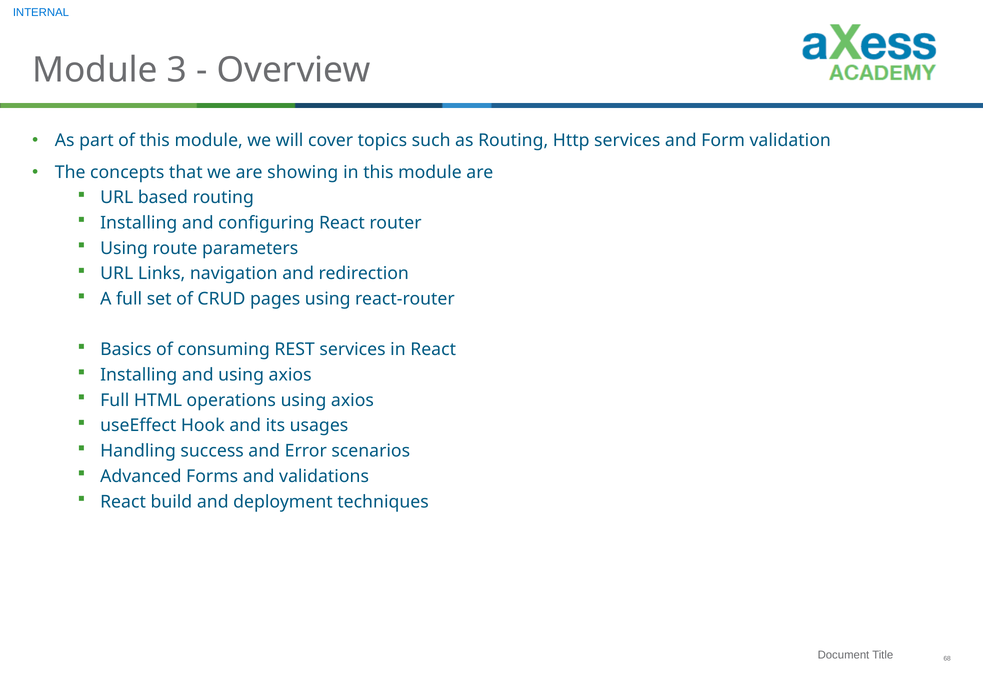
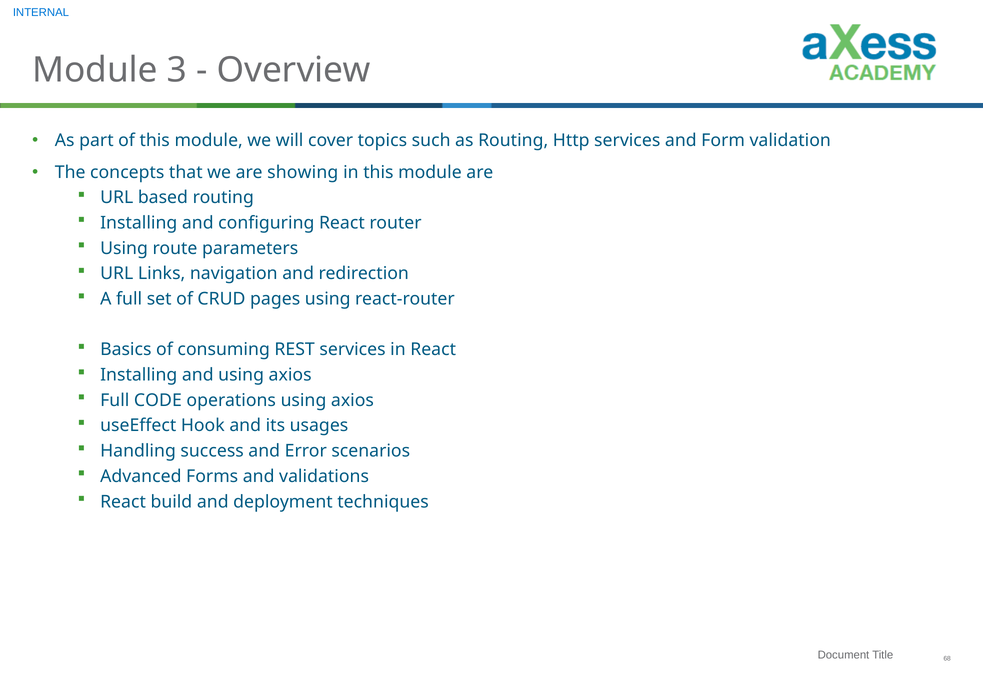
HTML: HTML -> CODE
